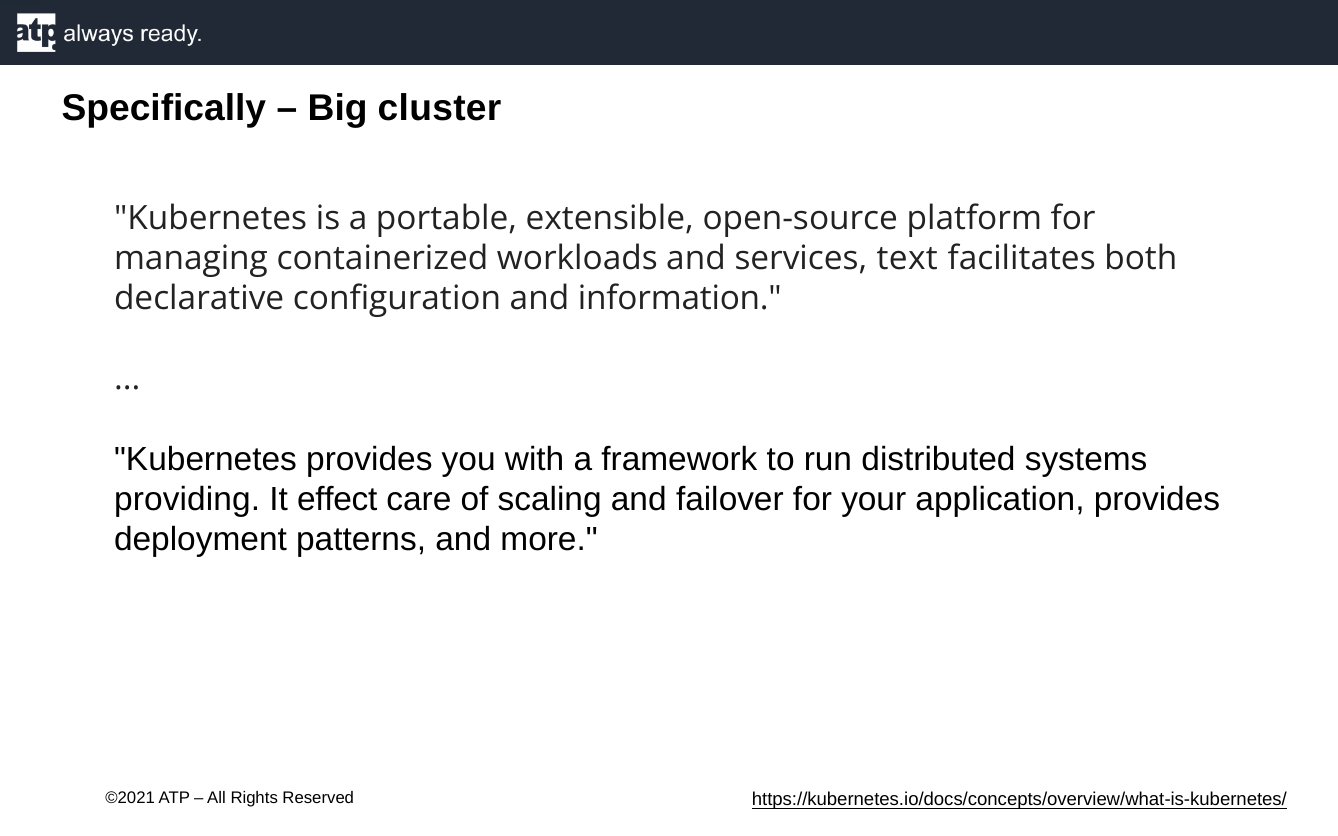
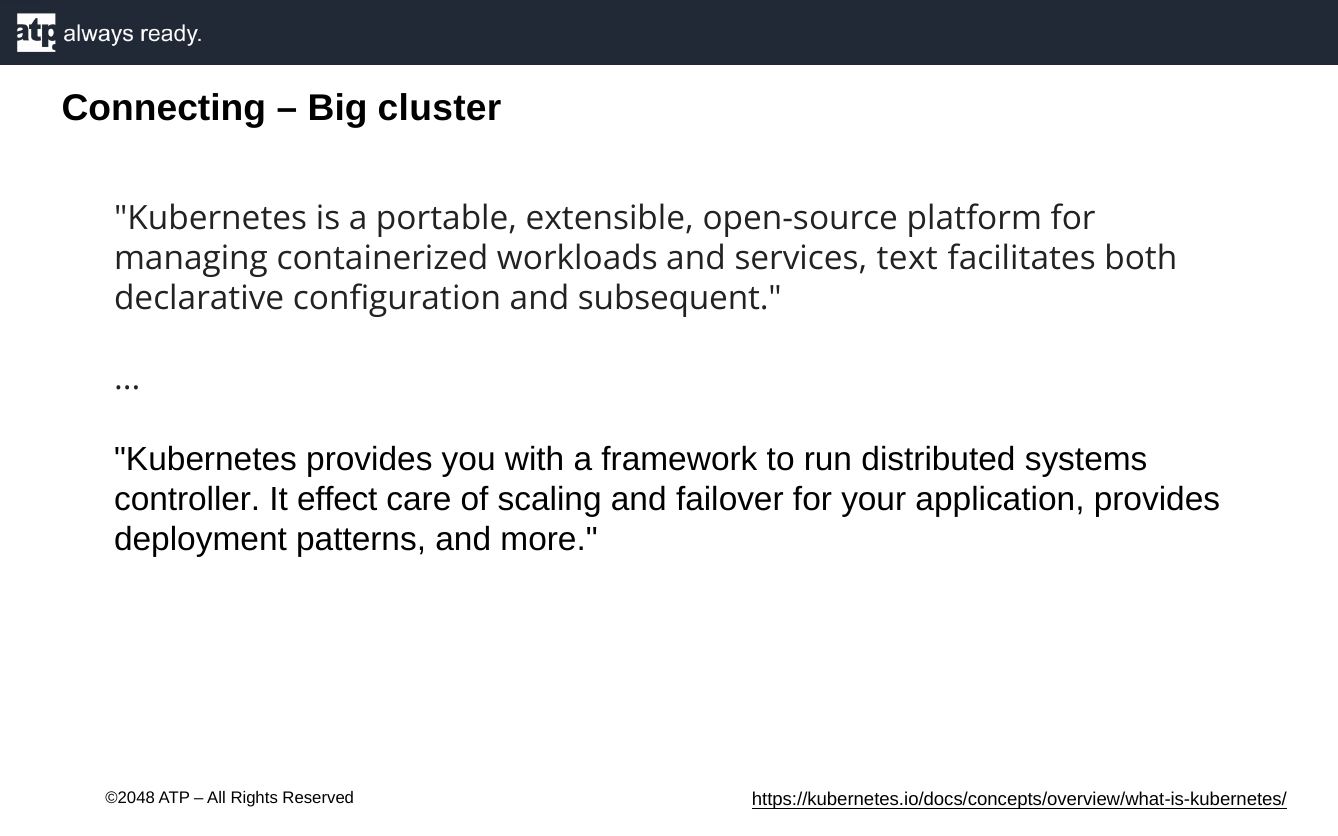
Specifically: Specifically -> Connecting
information: information -> subsequent
providing: providing -> controller
©2021: ©2021 -> ©2048
